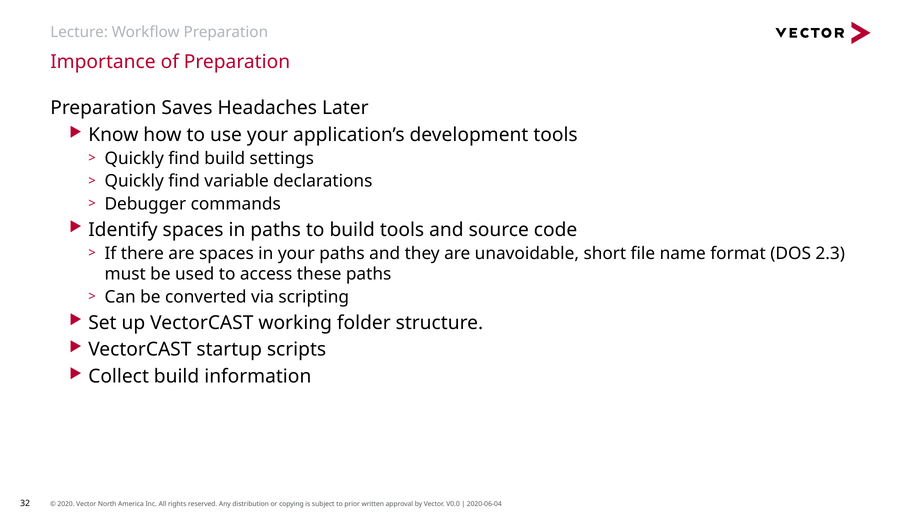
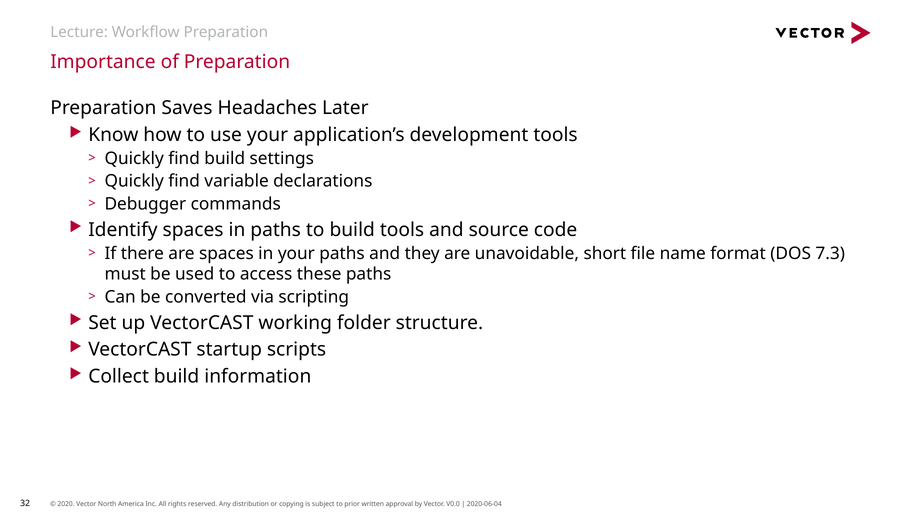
2.3: 2.3 -> 7.3
